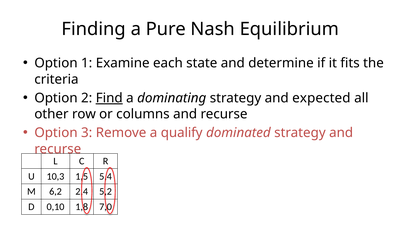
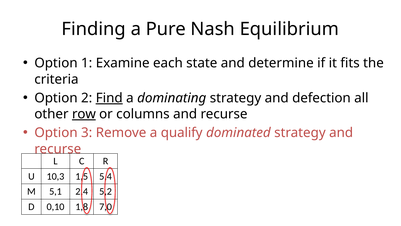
expected: expected -> defection
row underline: none -> present
6,2: 6,2 -> 5,1
